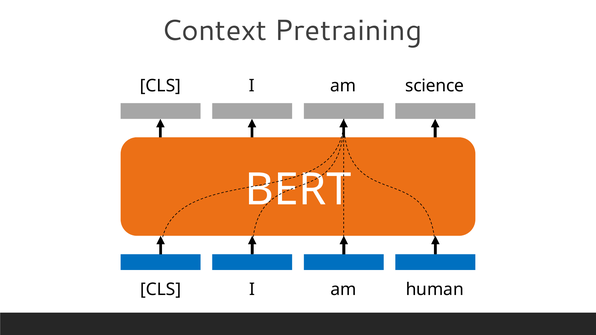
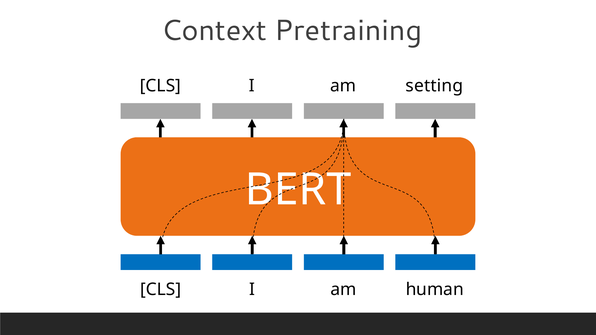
science: science -> setting
